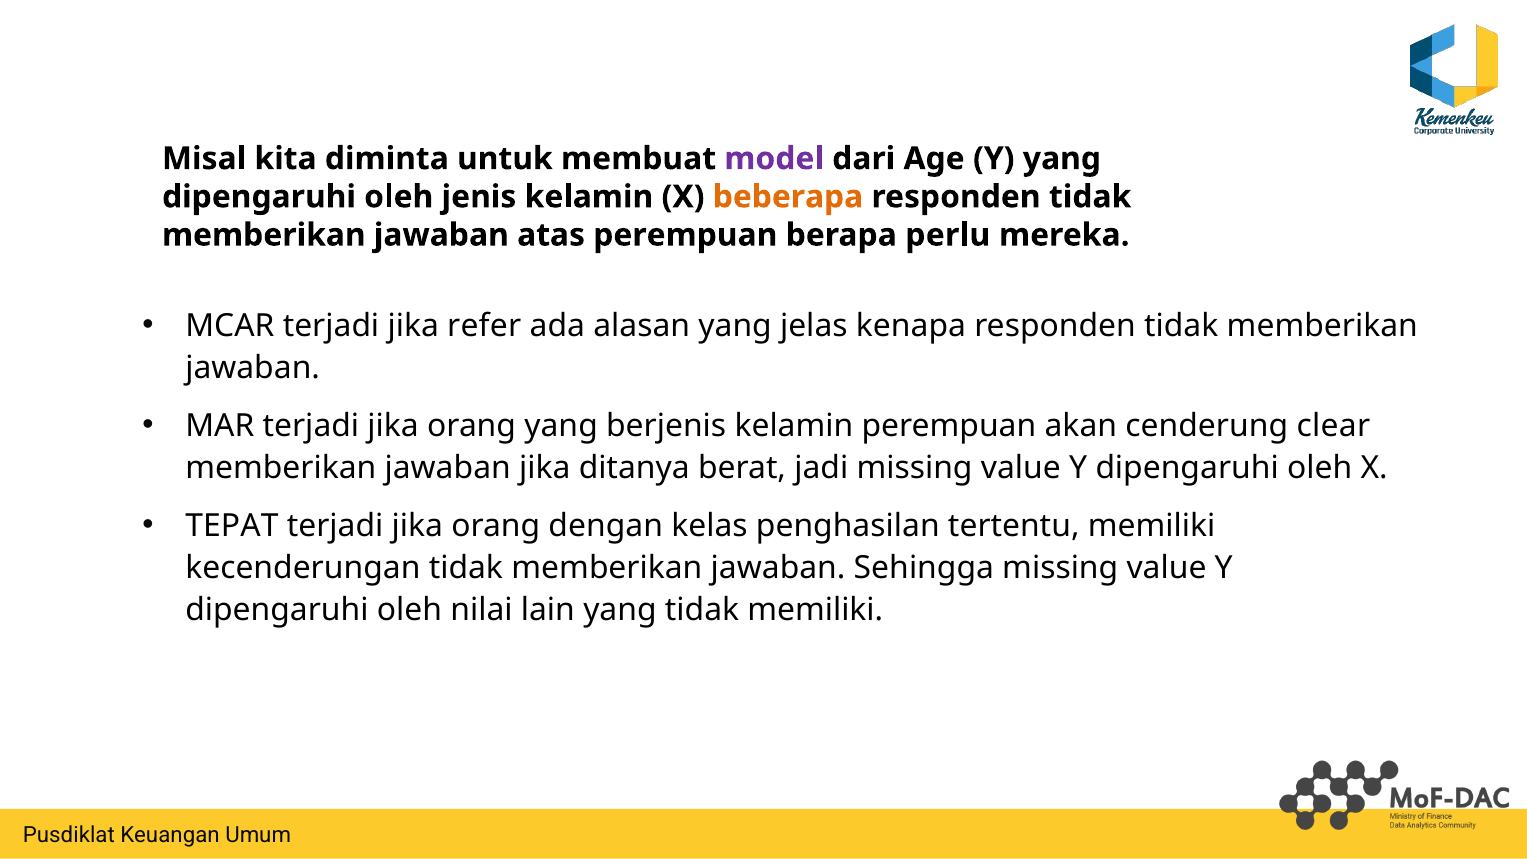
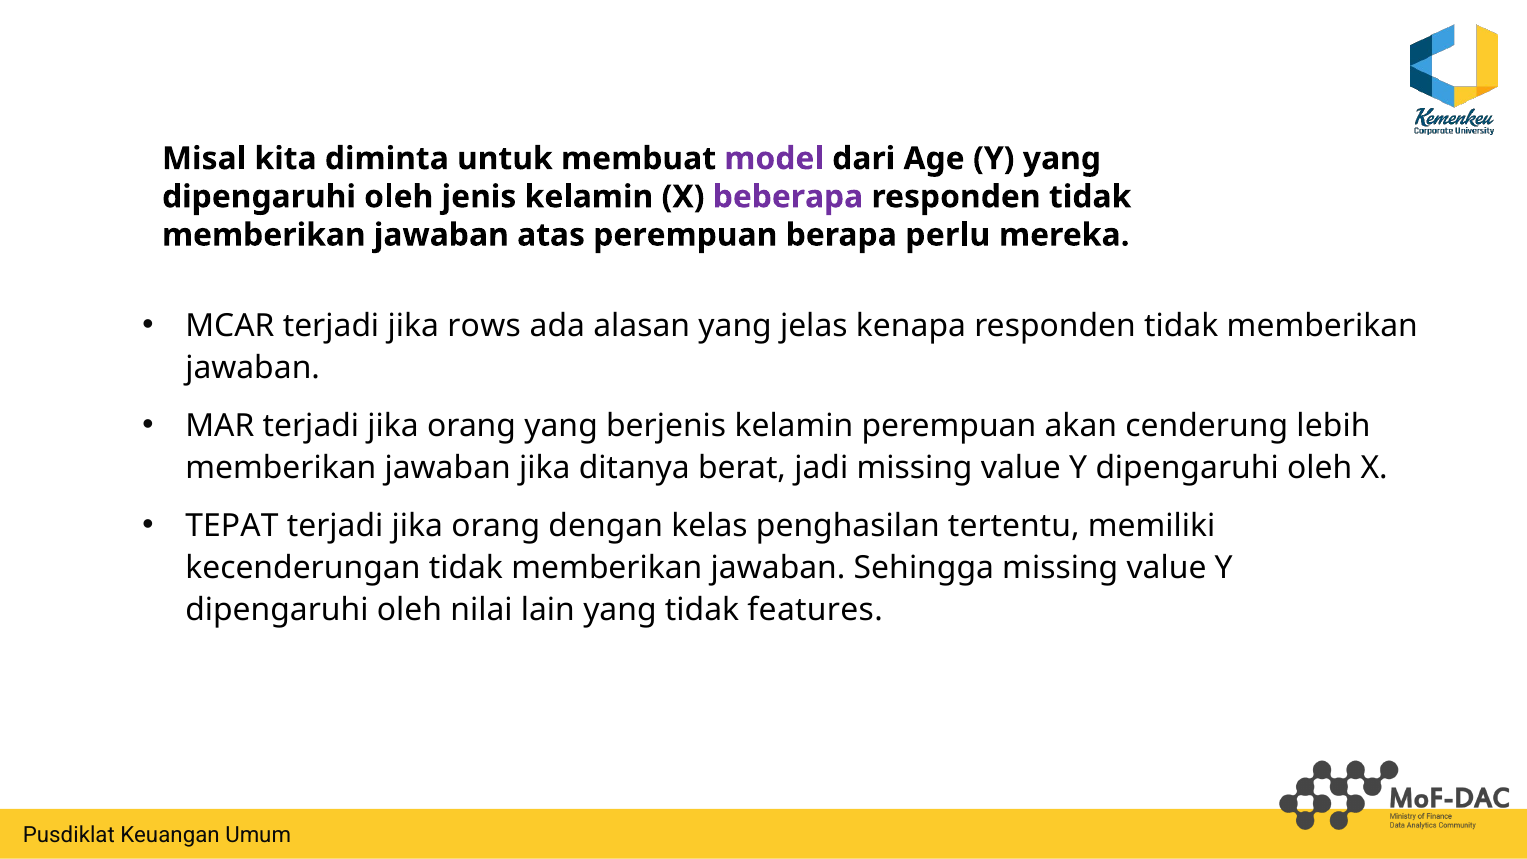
beberapa colour: orange -> purple
refer: refer -> rows
clear: clear -> lebih
tidak memiliki: memiliki -> features
